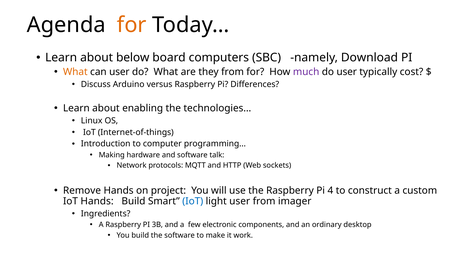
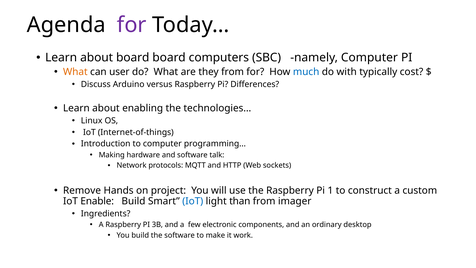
for at (132, 25) colour: orange -> purple
about below: below -> board
namely Download: Download -> Computer
much colour: purple -> blue
do user: user -> with
4: 4 -> 1
IoT Hands: Hands -> Enable
light user: user -> than
